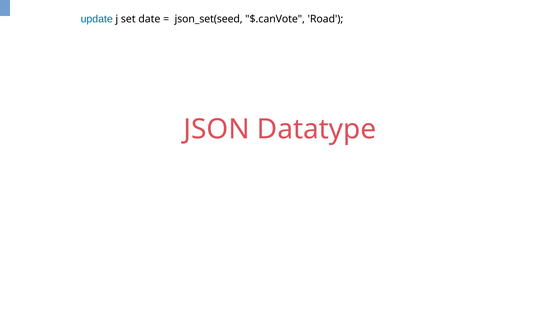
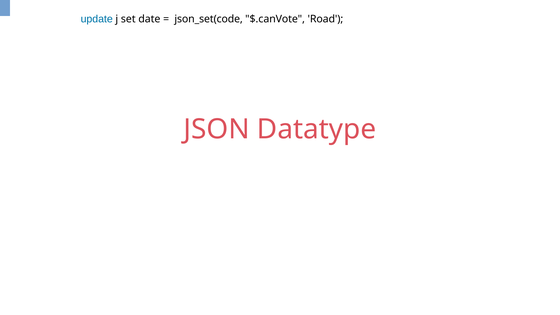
json_set(seed: json_set(seed -> json_set(code
